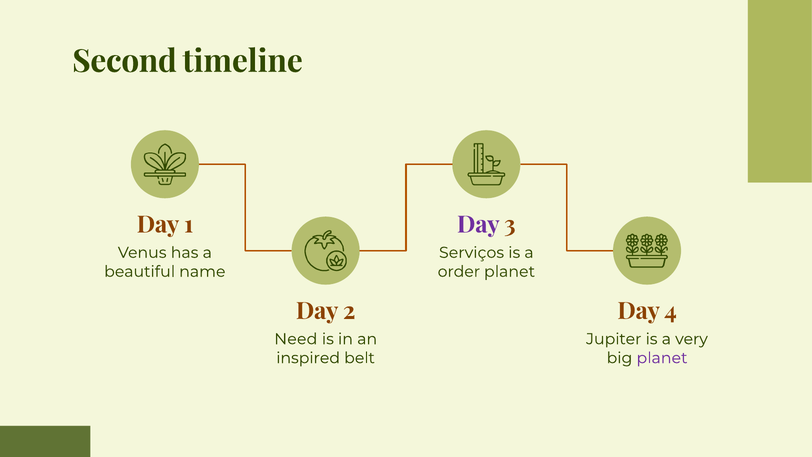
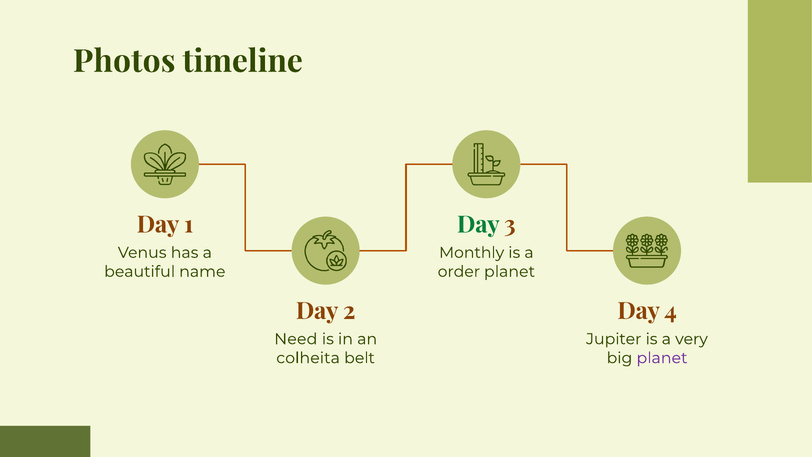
Second: Second -> Photos
Day at (478, 225) colour: purple -> green
Serviços: Serviços -> Monthly
inspired: inspired -> colheita
